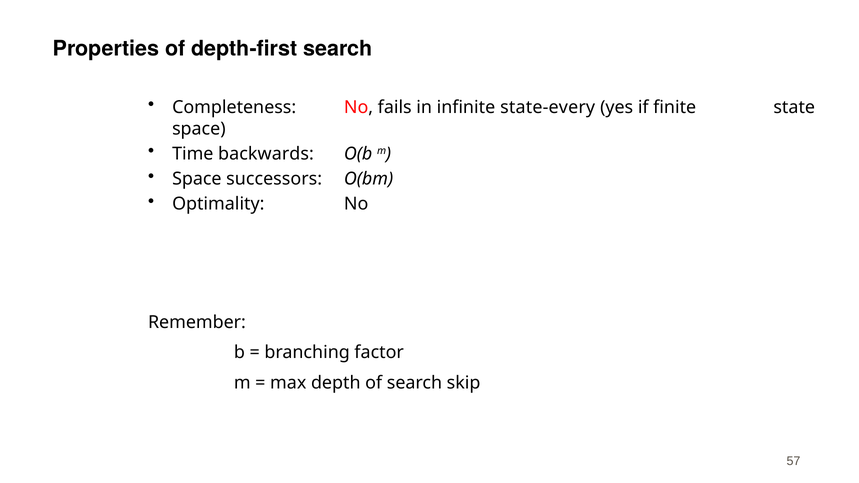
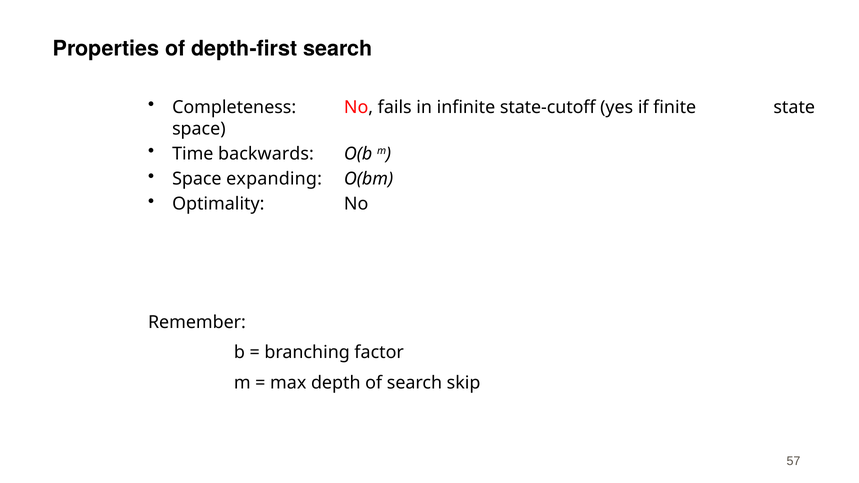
state-every: state-every -> state-cutoff
successors: successors -> expanding
